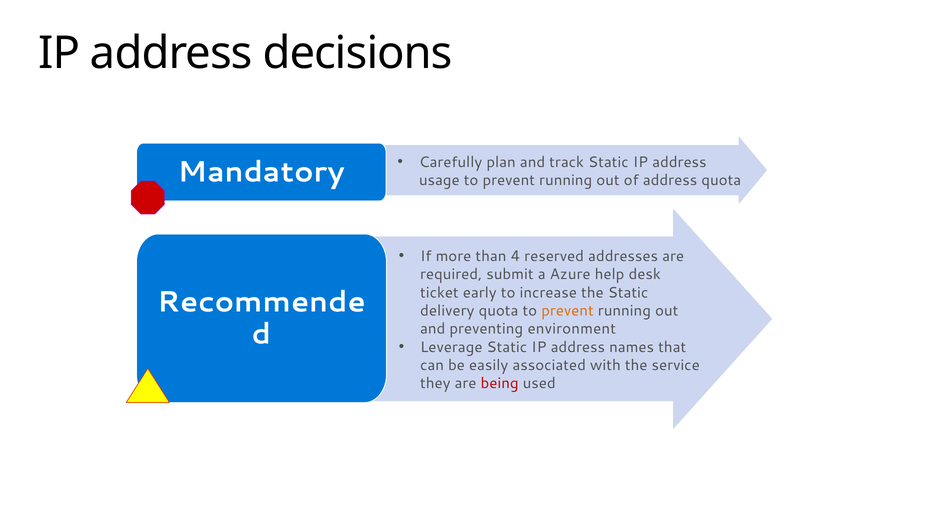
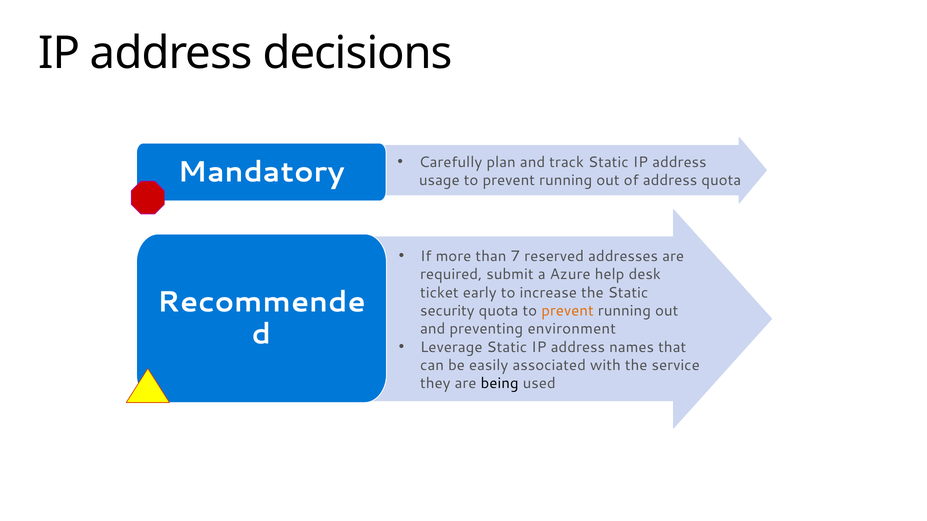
4: 4 -> 7
delivery: delivery -> security
being colour: red -> black
